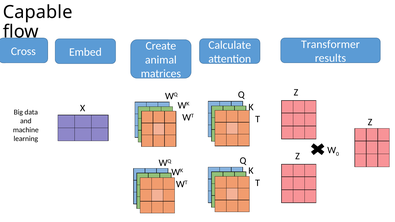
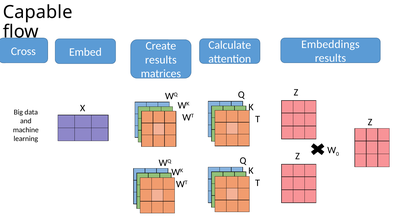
Transformer: Transformer -> Embeddings
animal at (161, 60): animal -> results
